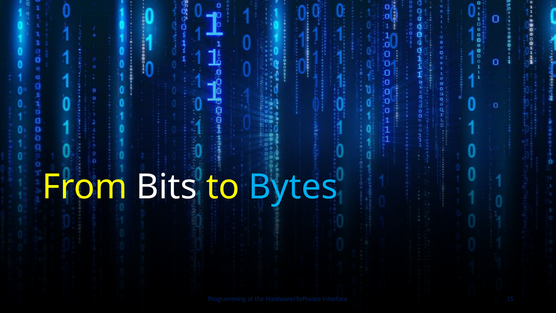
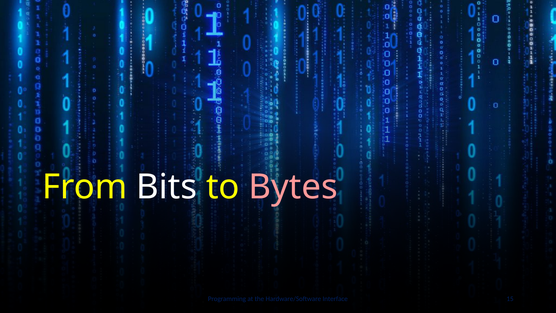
Bytes colour: light blue -> pink
